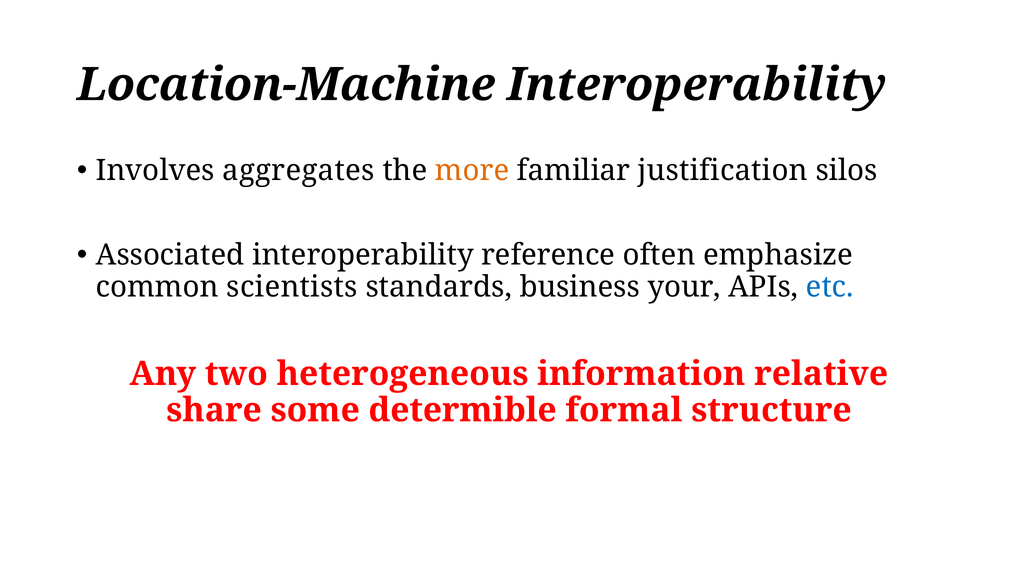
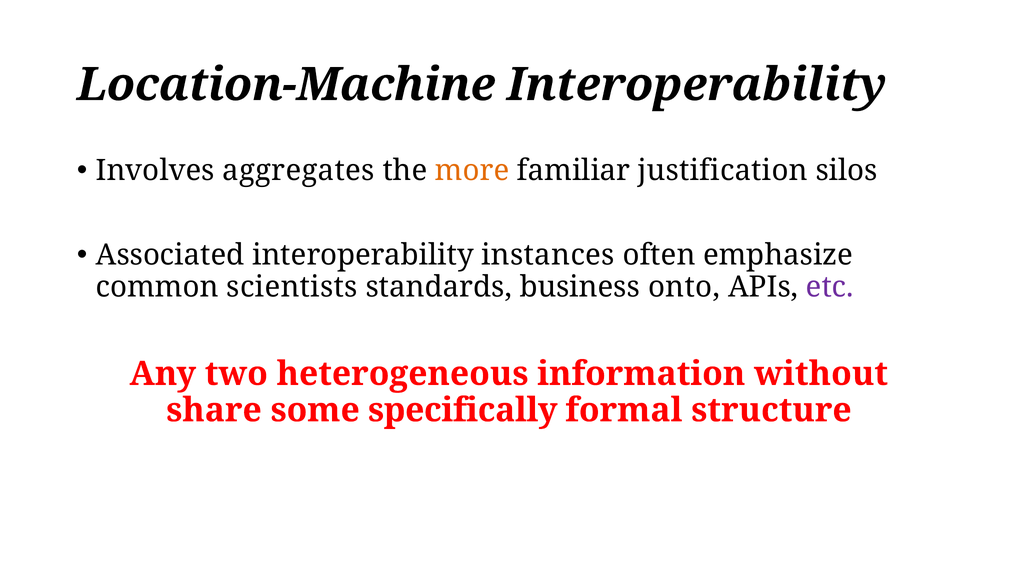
reference: reference -> instances
your: your -> onto
etc colour: blue -> purple
relative: relative -> without
determible: determible -> specifically
